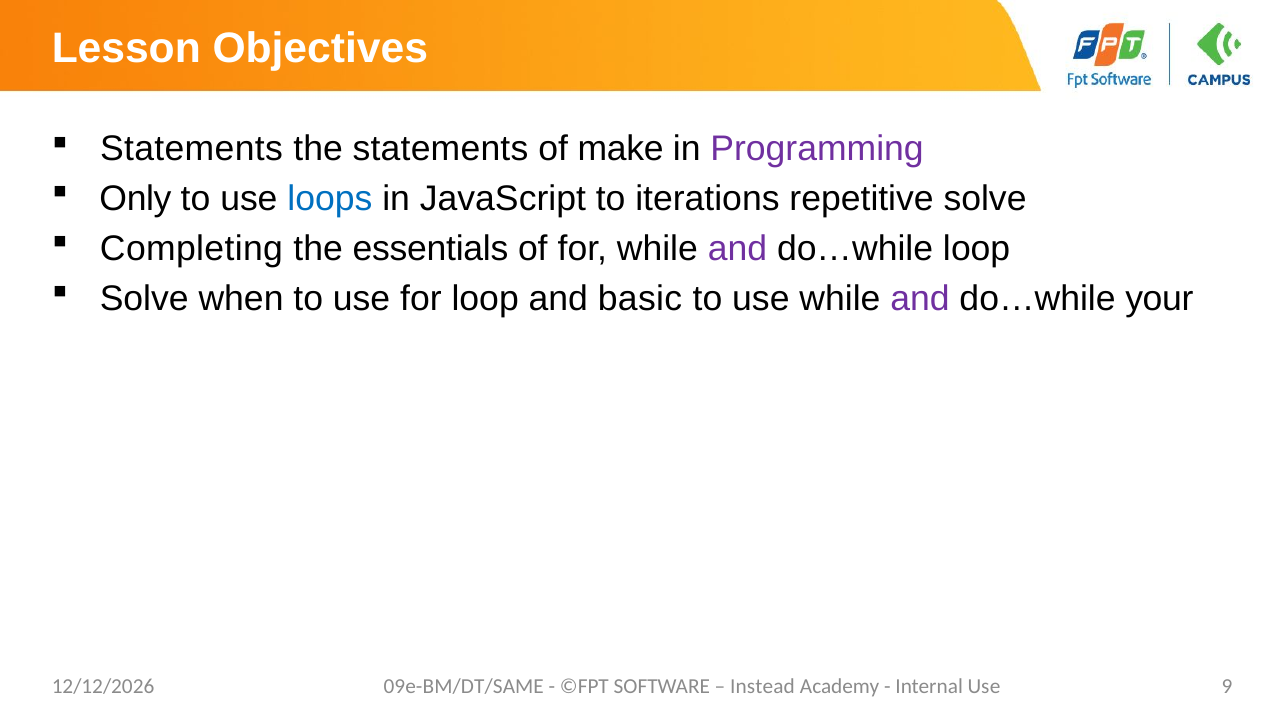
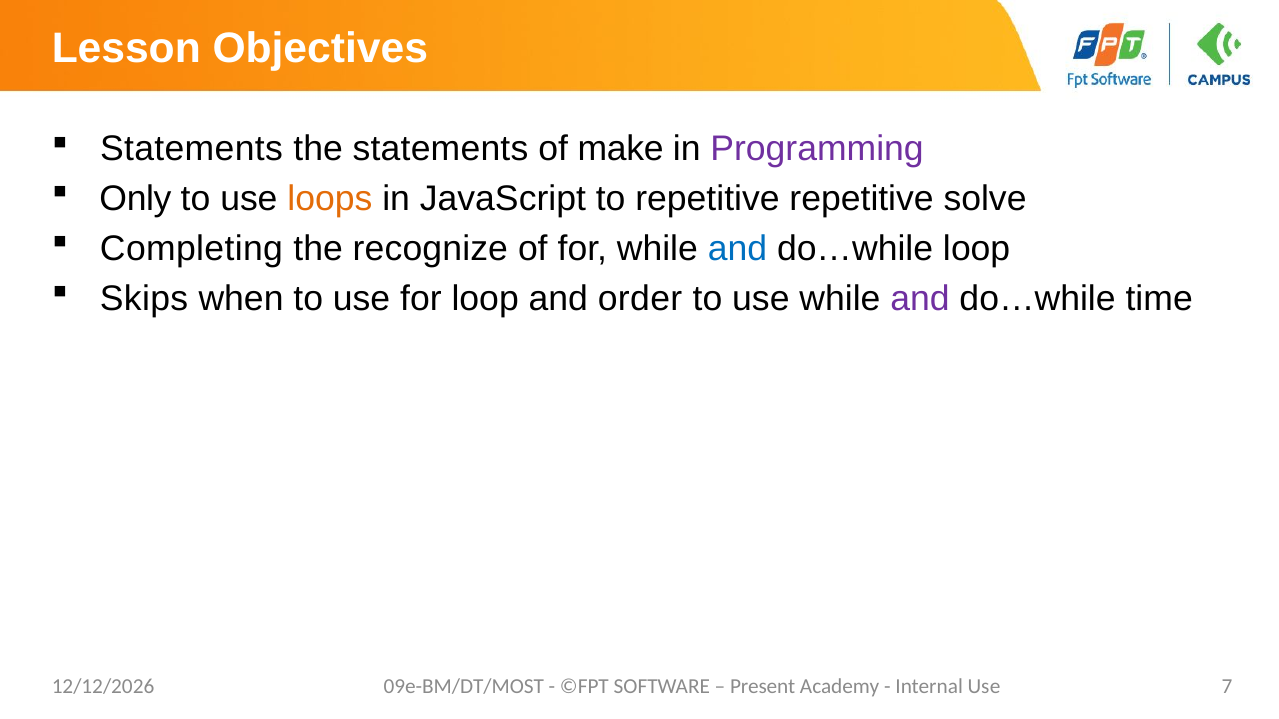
loops colour: blue -> orange
to iterations: iterations -> repetitive
essentials: essentials -> recognize
and at (737, 249) colour: purple -> blue
Solve at (144, 299): Solve -> Skips
basic: basic -> order
your: your -> time
09e-BM/DT/SAME: 09e-BM/DT/SAME -> 09e-BM/DT/MOST
Instead: Instead -> Present
9: 9 -> 7
